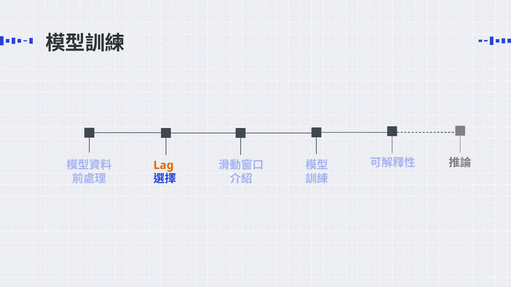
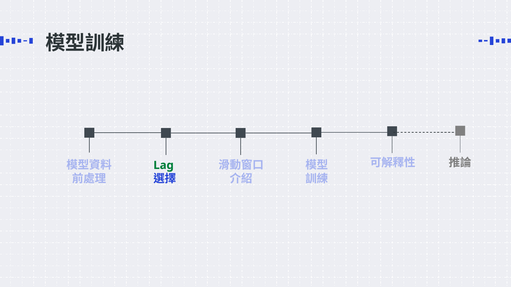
Lag colour: orange -> green
